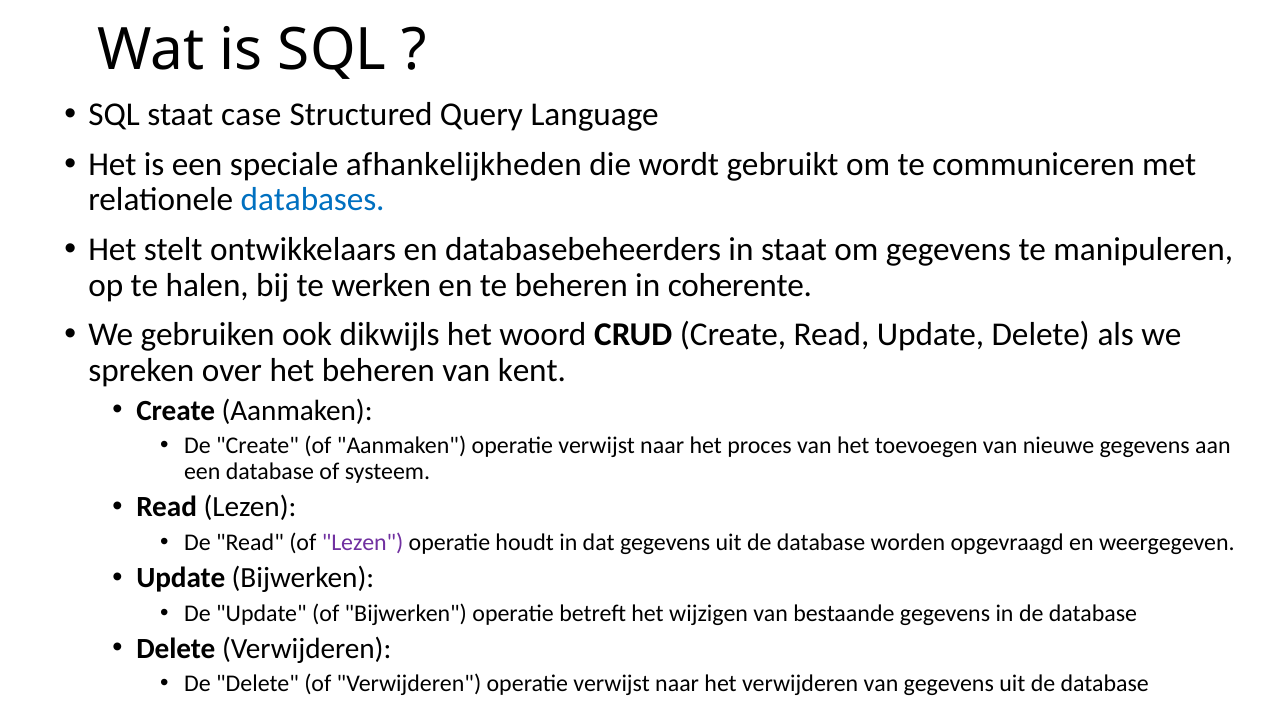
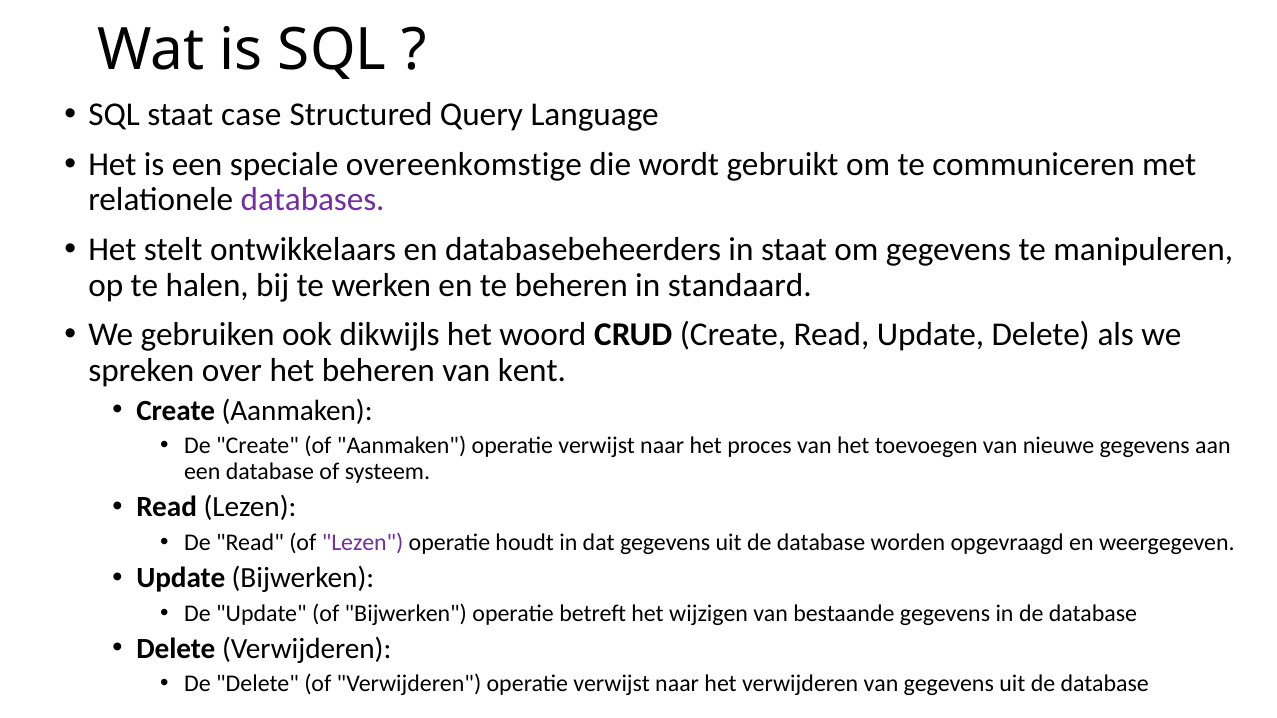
afhankelijkheden: afhankelijkheden -> overeenkomstige
databases colour: blue -> purple
coherente: coherente -> standaard
